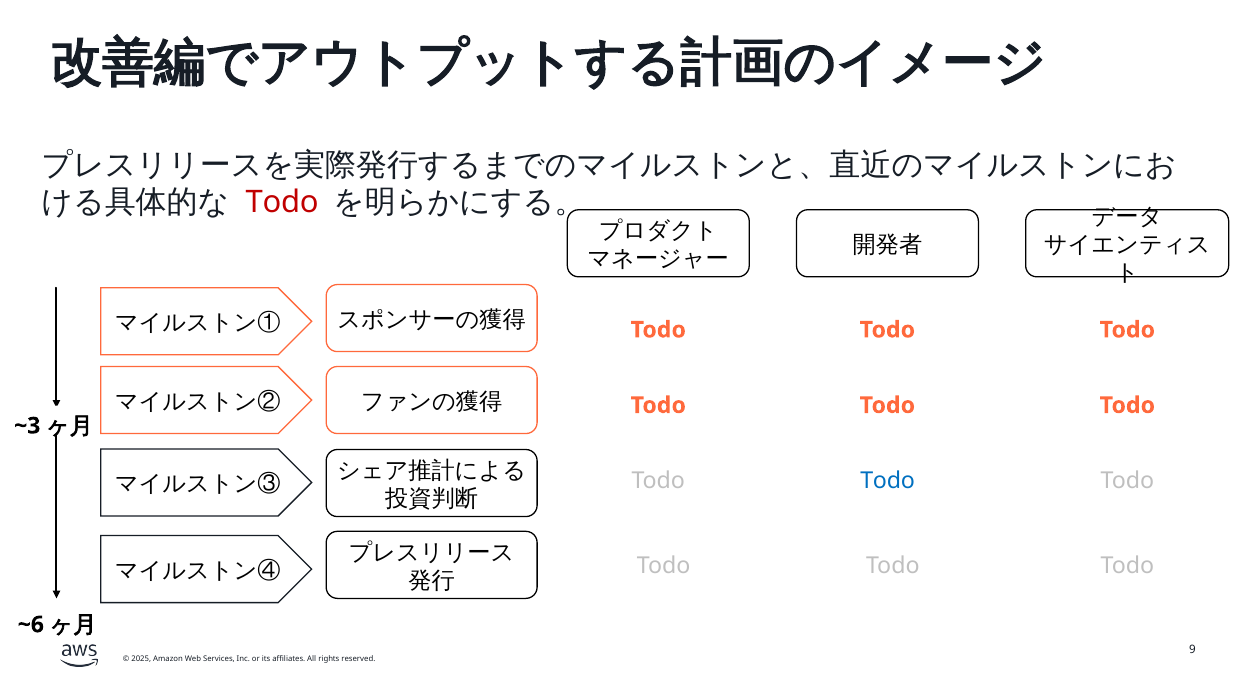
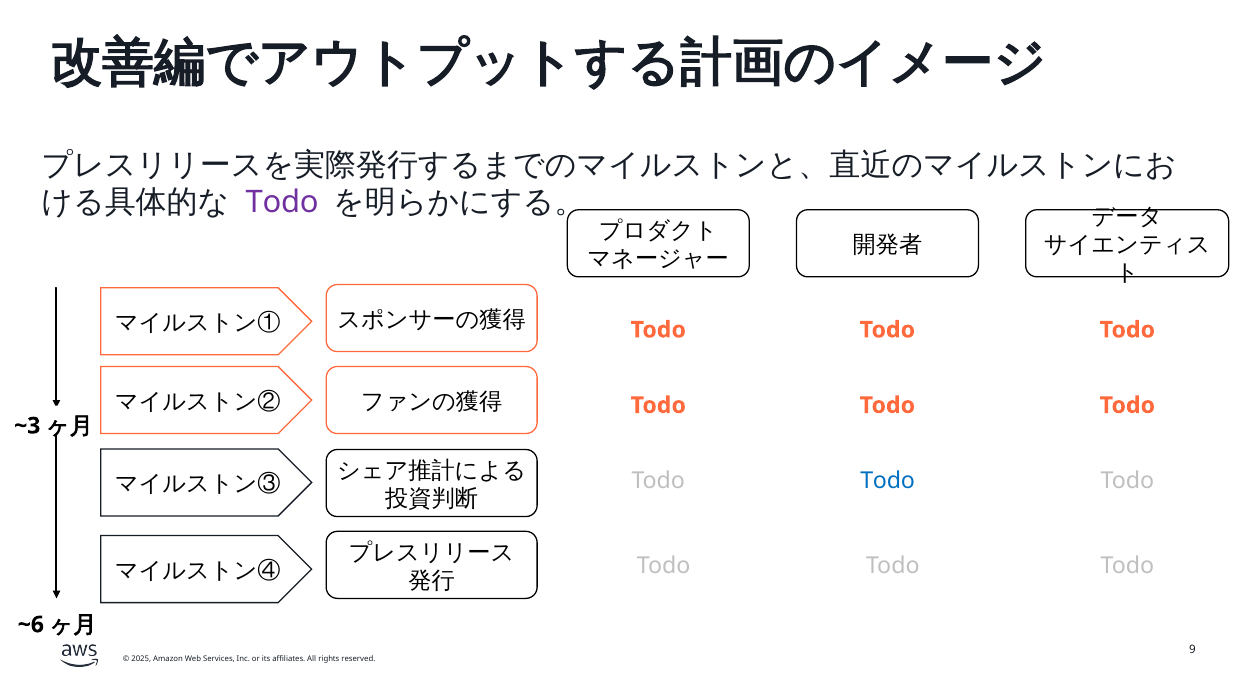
Todo at (282, 202) colour: red -> purple
